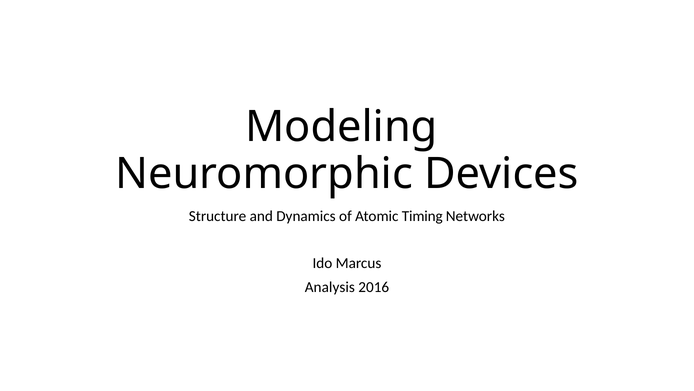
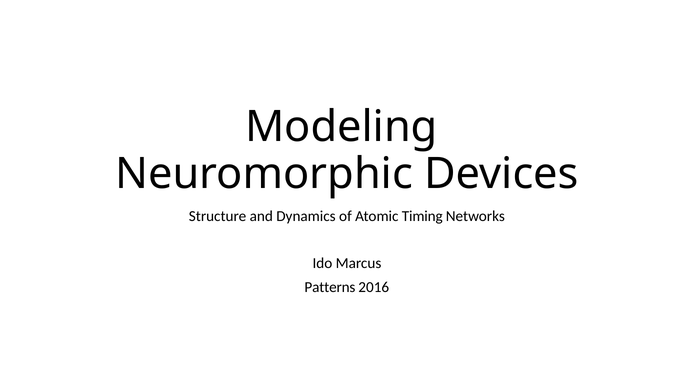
Analysis: Analysis -> Patterns
